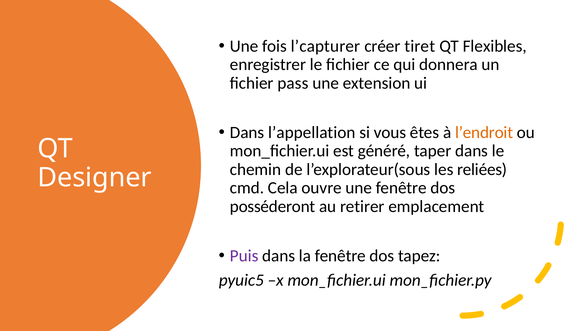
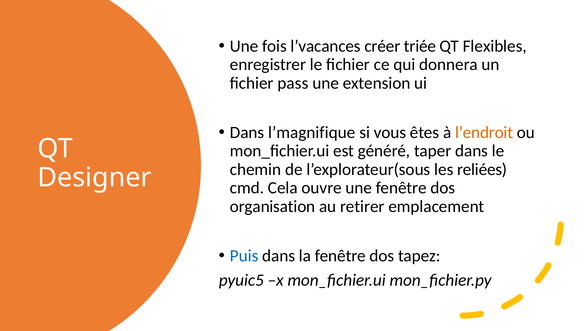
l’capturer: l’capturer -> l’vacances
tiret: tiret -> triée
l’appellation: l’appellation -> l’magnifique
posséderont: posséderont -> organisation
Puis colour: purple -> blue
